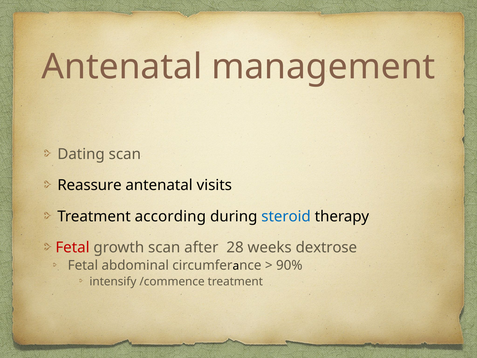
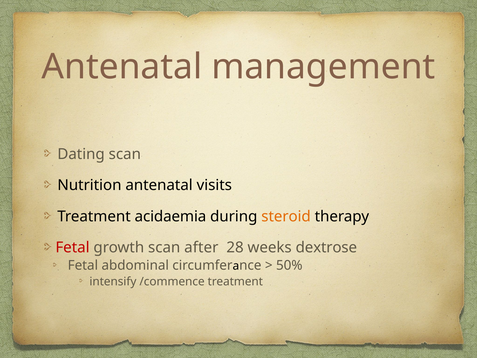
Reassure: Reassure -> Nutrition
according: according -> acidaemia
steroid colour: blue -> orange
90%: 90% -> 50%
